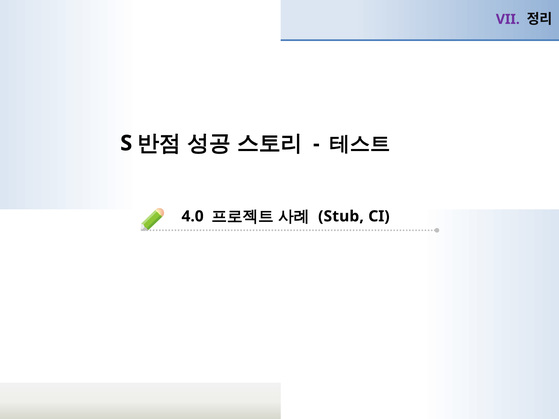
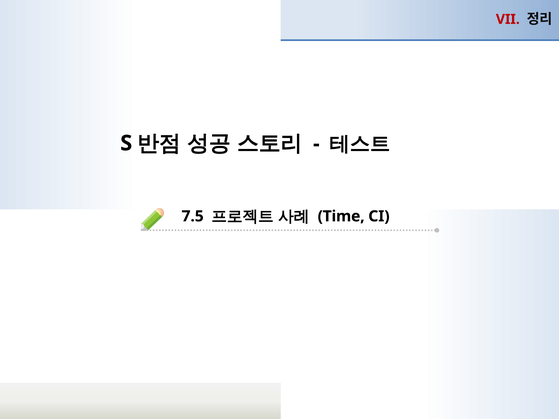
VII colour: purple -> red
4.0: 4.0 -> 7.5
Stub: Stub -> Time
